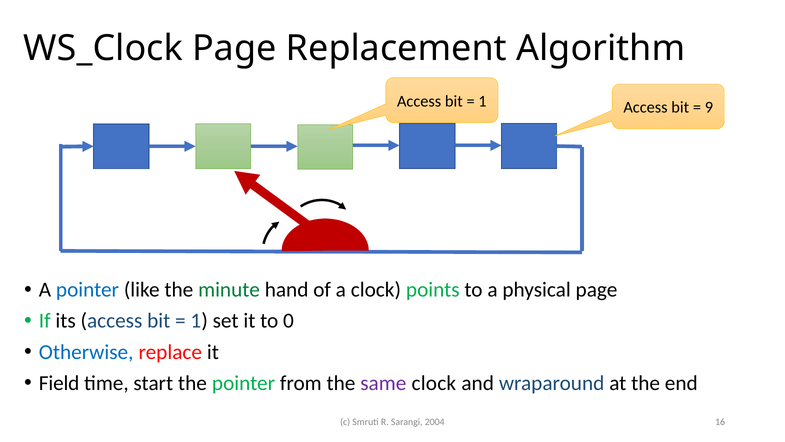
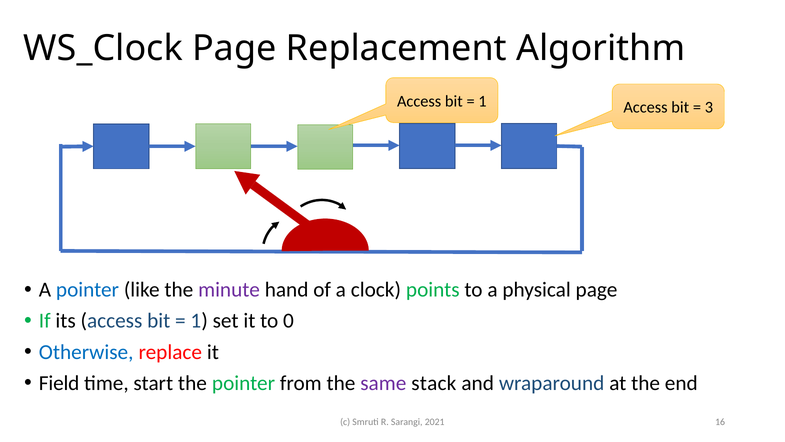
9: 9 -> 3
minute colour: green -> purple
same clock: clock -> stack
2004: 2004 -> 2021
